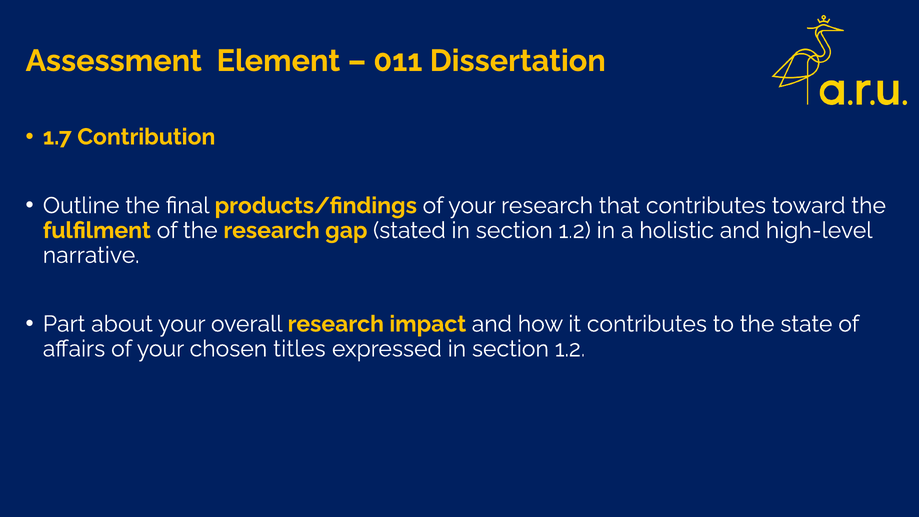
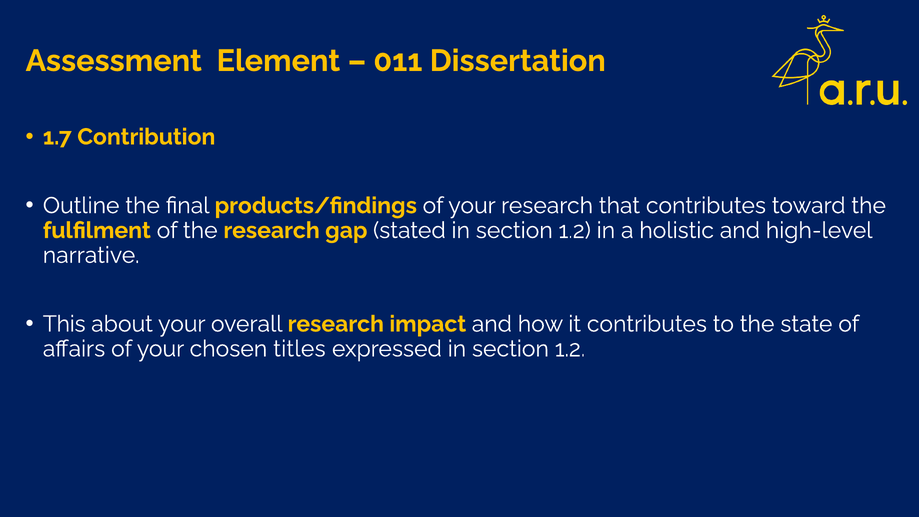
Part: Part -> This
